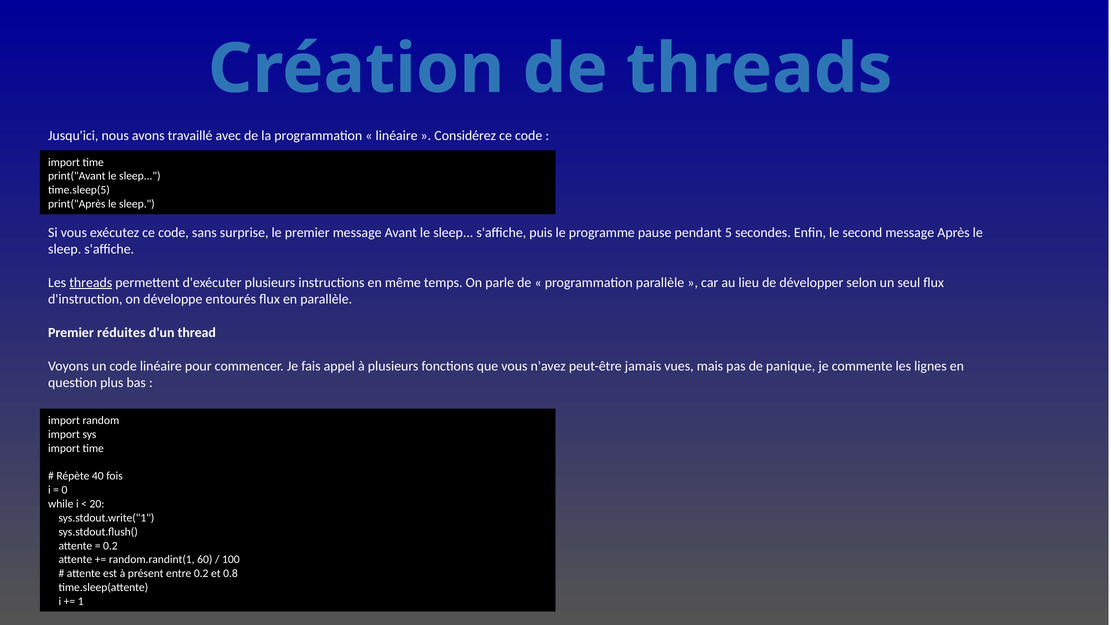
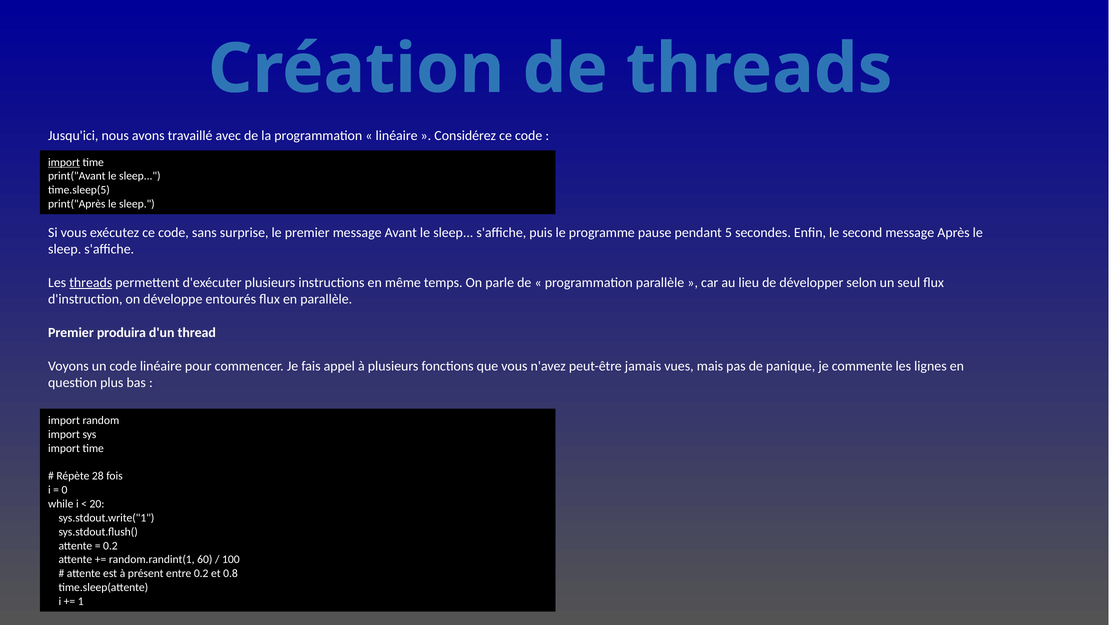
import at (64, 162) underline: none -> present
réduites: réduites -> produira
40: 40 -> 28
